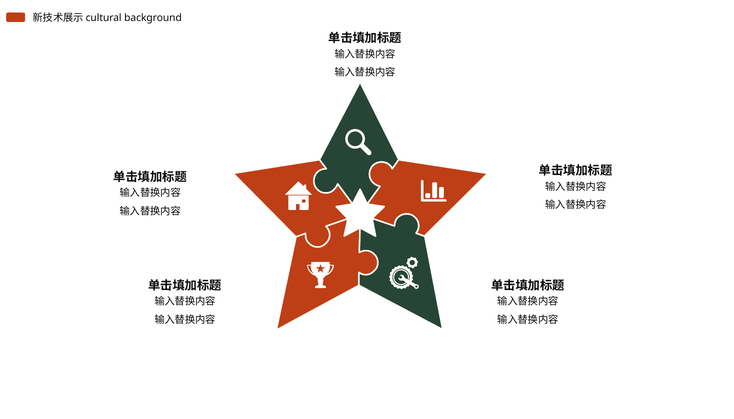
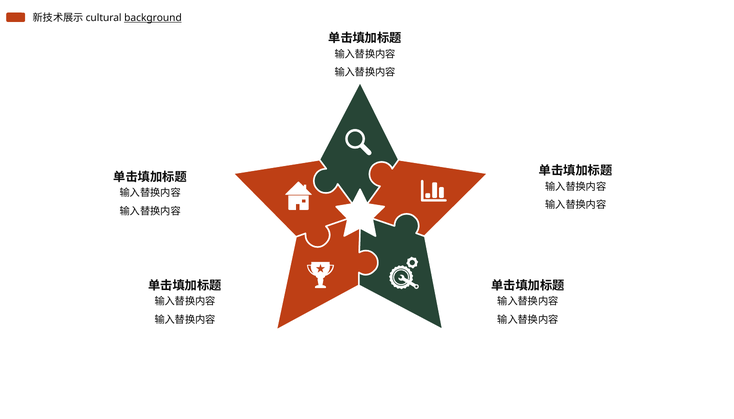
background underline: none -> present
